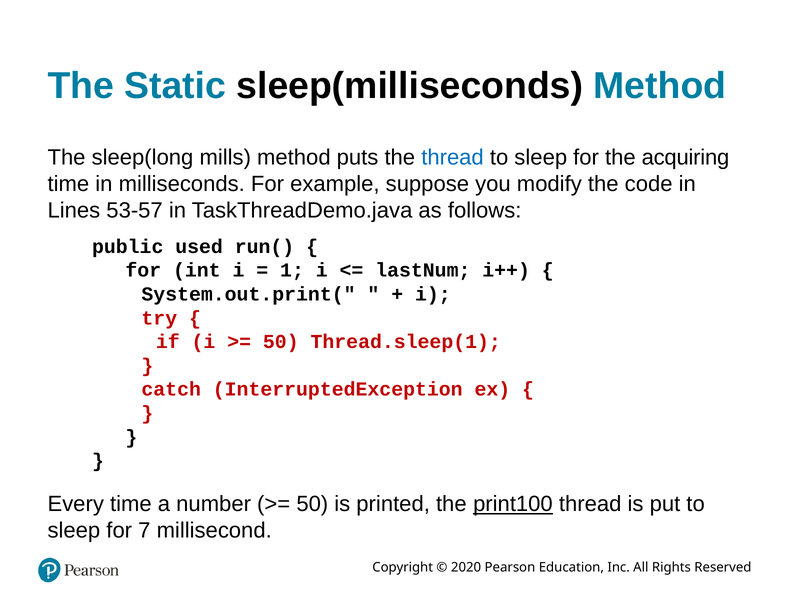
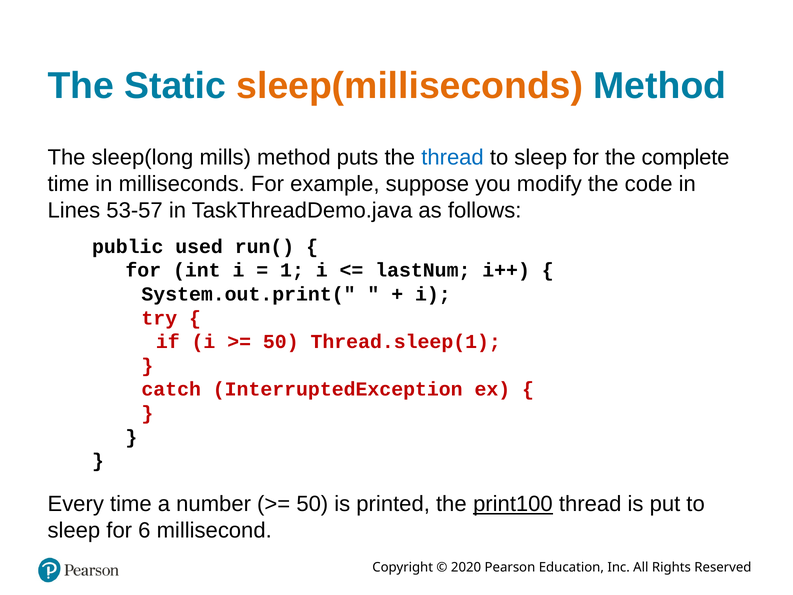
sleep(milliseconds colour: black -> orange
acquiring: acquiring -> complete
7: 7 -> 6
